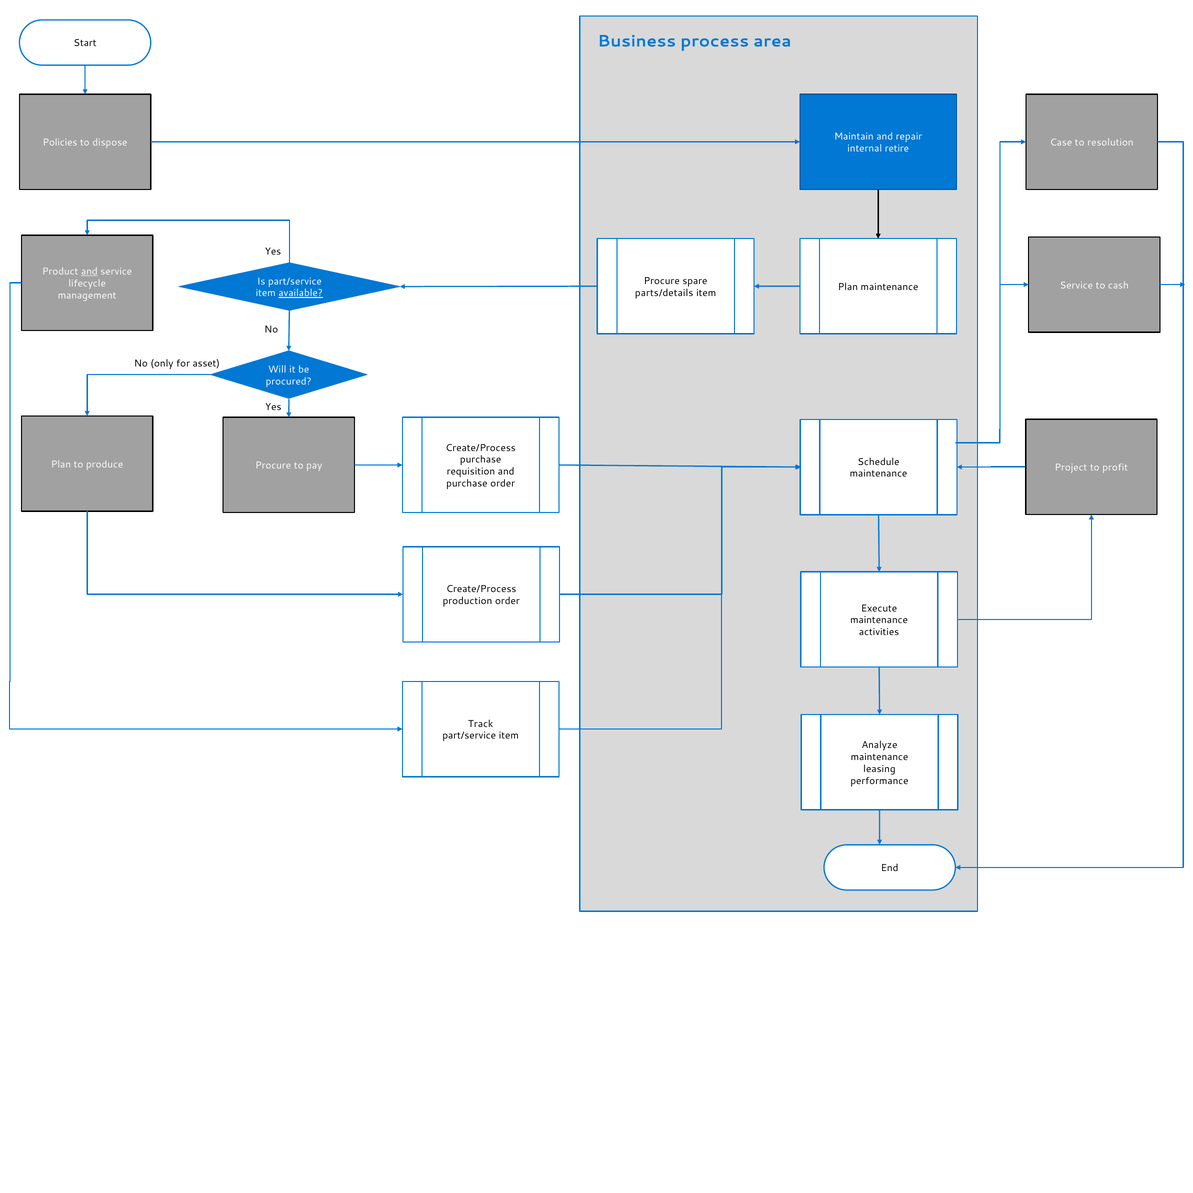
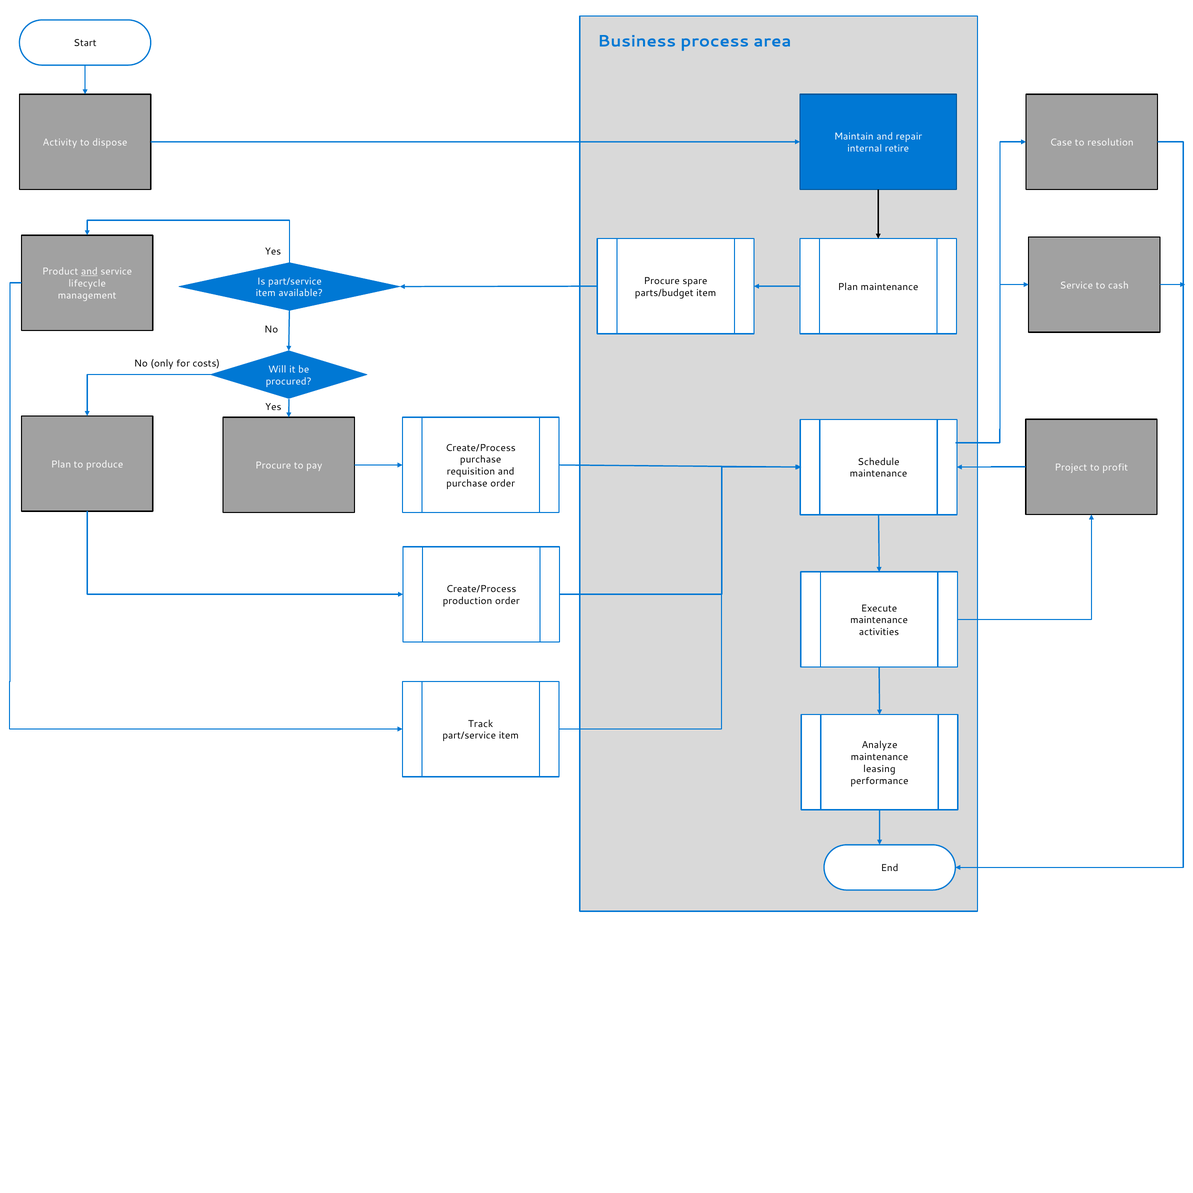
Policies: Policies -> Activity
parts/details: parts/details -> parts/budget
available underline: present -> none
asset: asset -> costs
